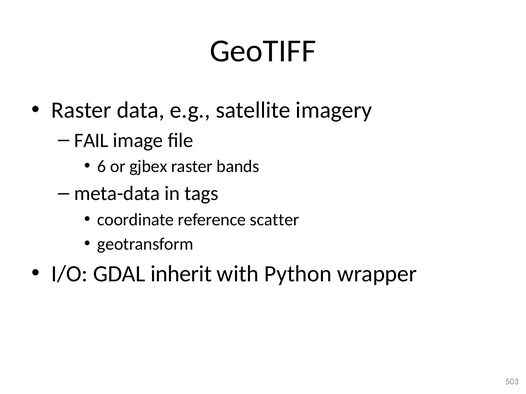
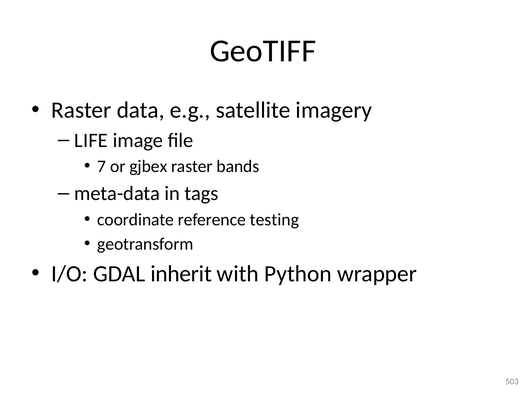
FAIL: FAIL -> LIFE
6: 6 -> 7
scatter: scatter -> testing
